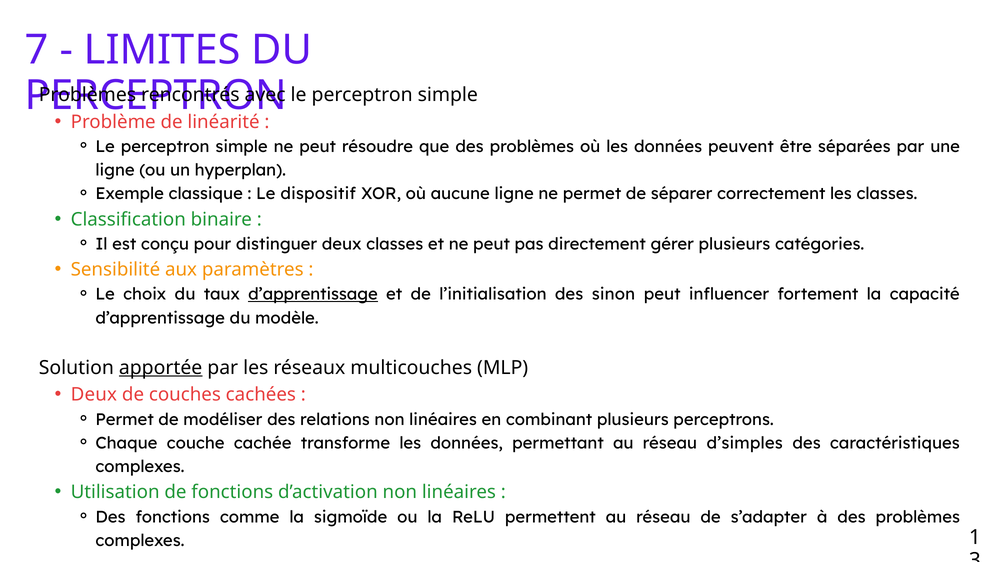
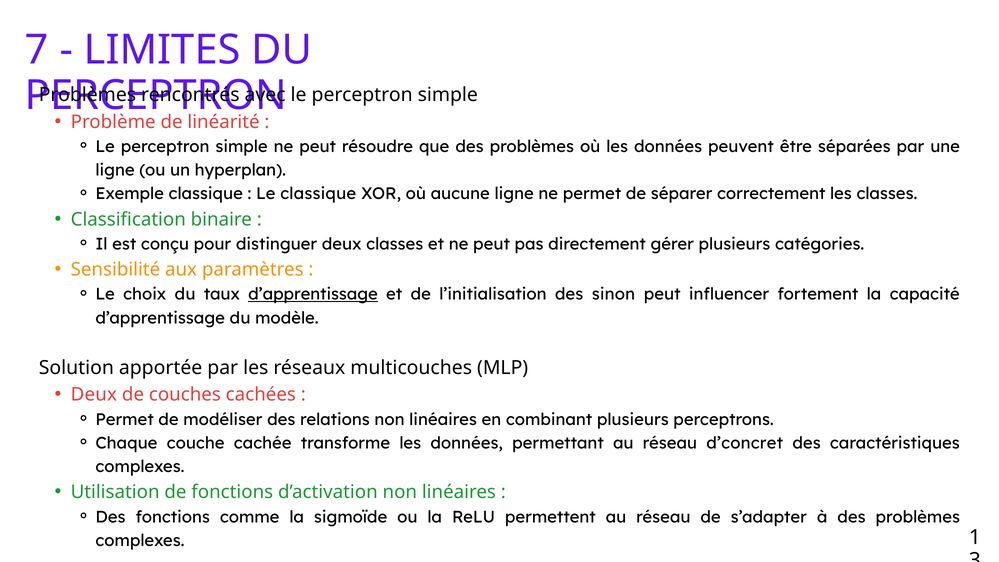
Le dispositif: dispositif -> classique
apportée underline: present -> none
d’simples: d’simples -> d’concret
